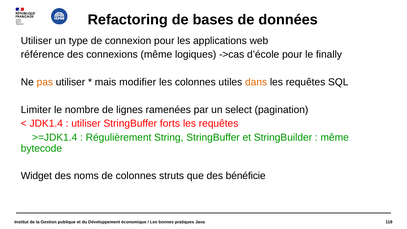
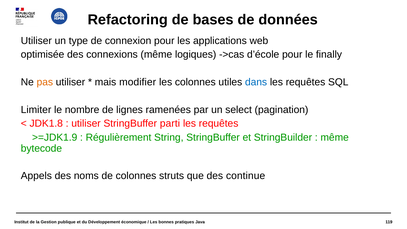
référence: référence -> optimisée
dans colour: orange -> blue
JDK1.4: JDK1.4 -> JDK1.8
forts: forts -> parti
>=JDK1.4: >=JDK1.4 -> >=JDK1.9
Widget: Widget -> Appels
bénéficie: bénéficie -> continue
